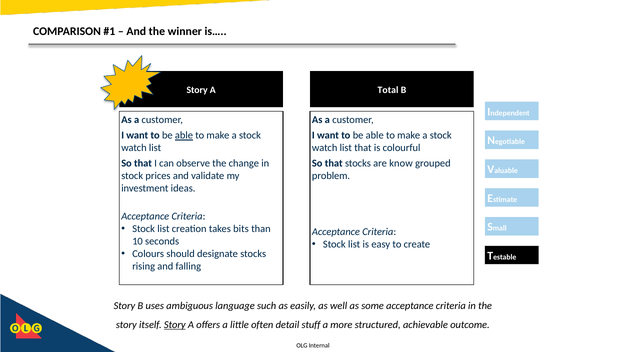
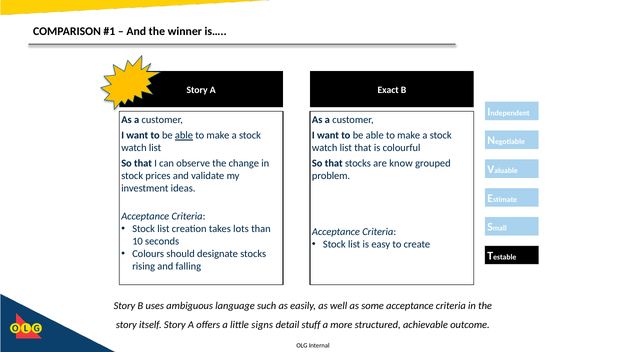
Total: Total -> Exact
bits: bits -> lots
Story at (175, 325) underline: present -> none
often: often -> signs
